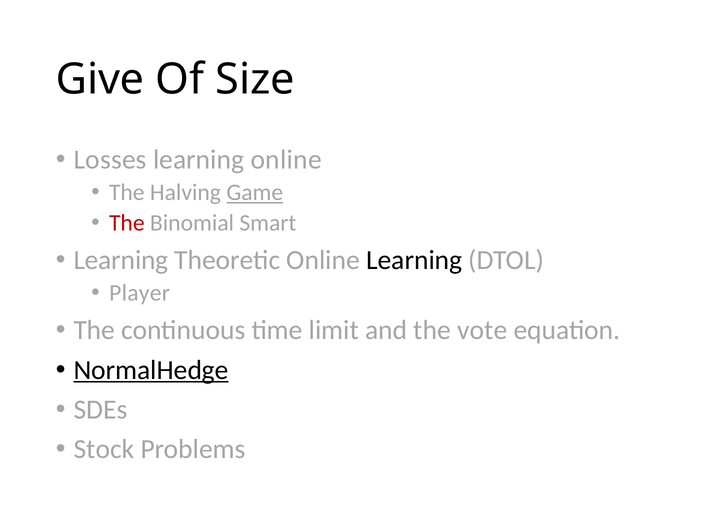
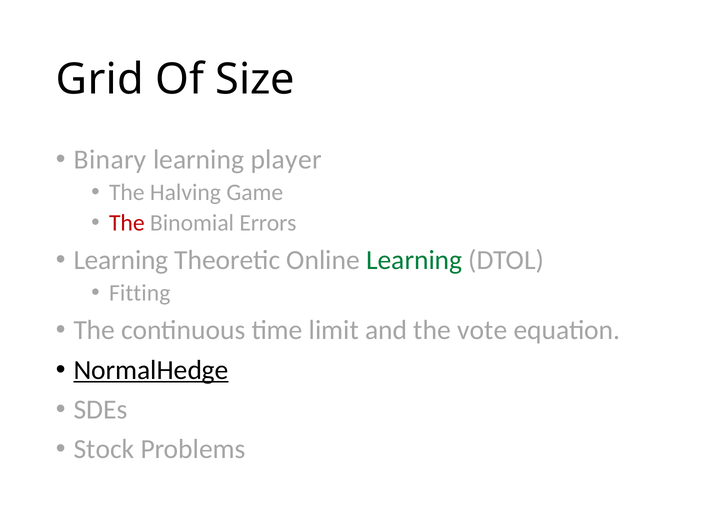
Give: Give -> Grid
Losses: Losses -> Binary
learning online: online -> player
Game underline: present -> none
Smart: Smart -> Errors
Learning at (414, 260) colour: black -> green
Player: Player -> Fitting
